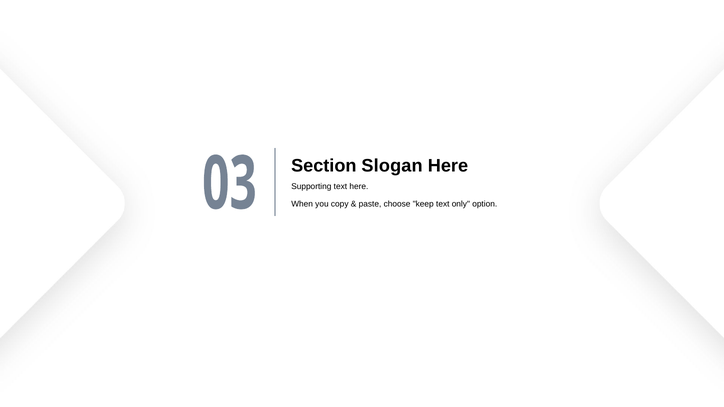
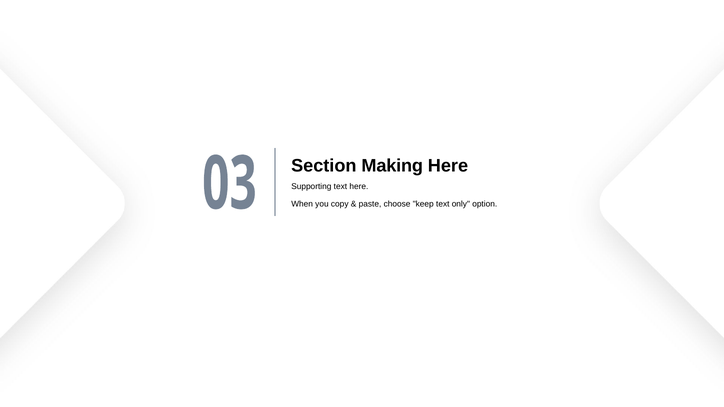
Slogan: Slogan -> Making
